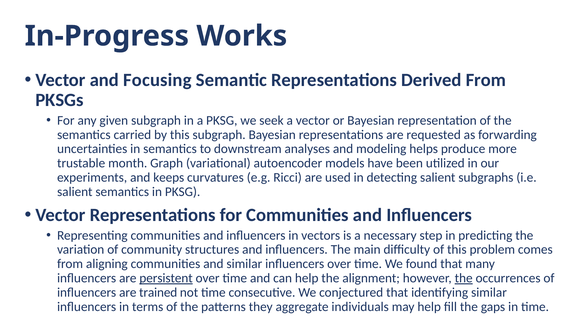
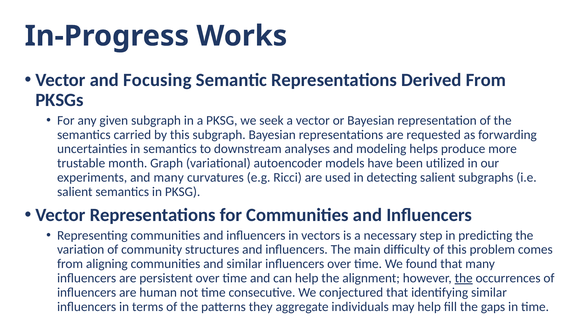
and keeps: keeps -> many
persistent underline: present -> none
trained: trained -> human
